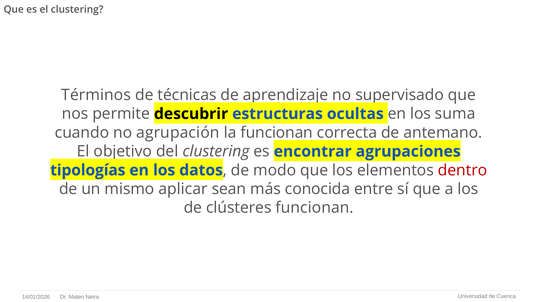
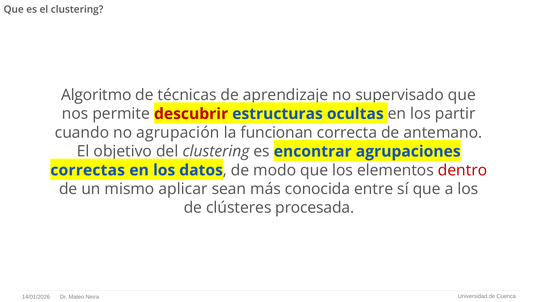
Términos: Términos -> Algoritmo
descubrir colour: black -> red
suma: suma -> partir
tipologías: tipologías -> correctas
clústeres funcionan: funcionan -> procesada
